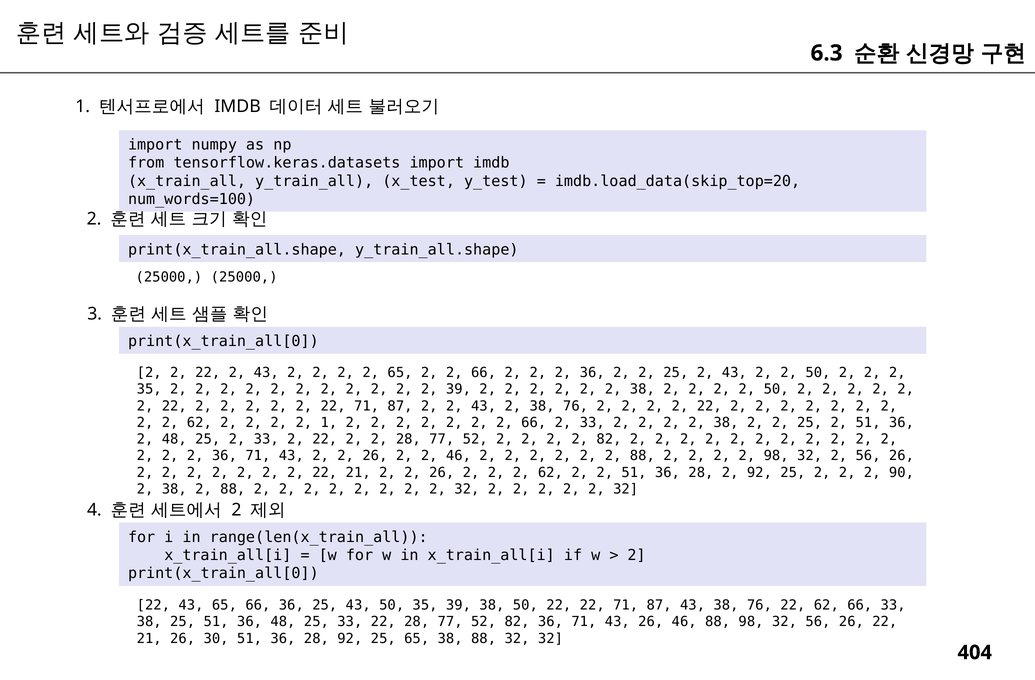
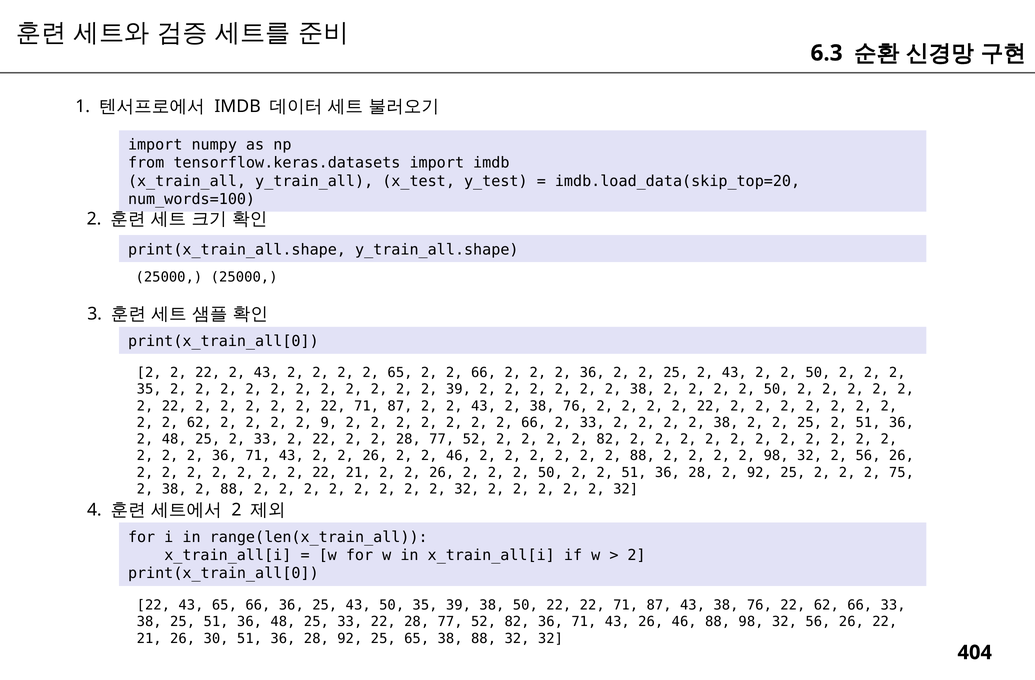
2 1: 1 -> 9
62 at (550, 472): 62 -> 50
90: 90 -> 75
